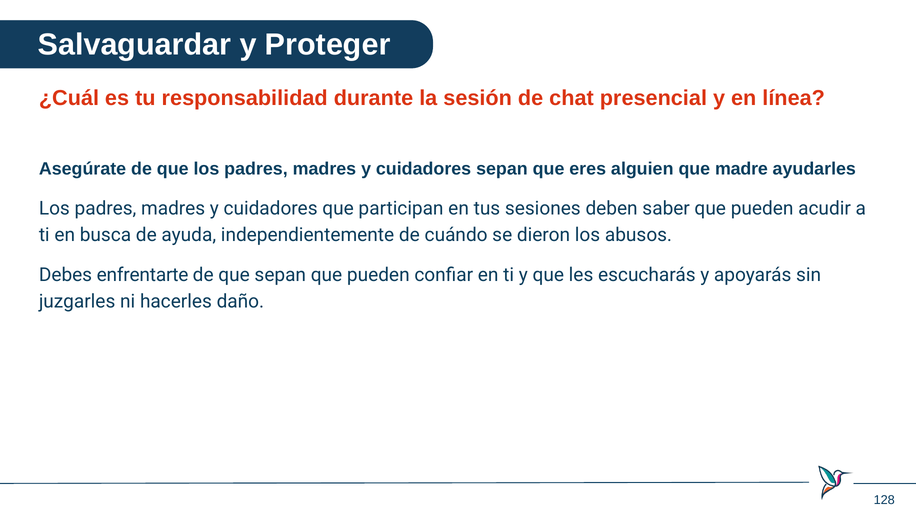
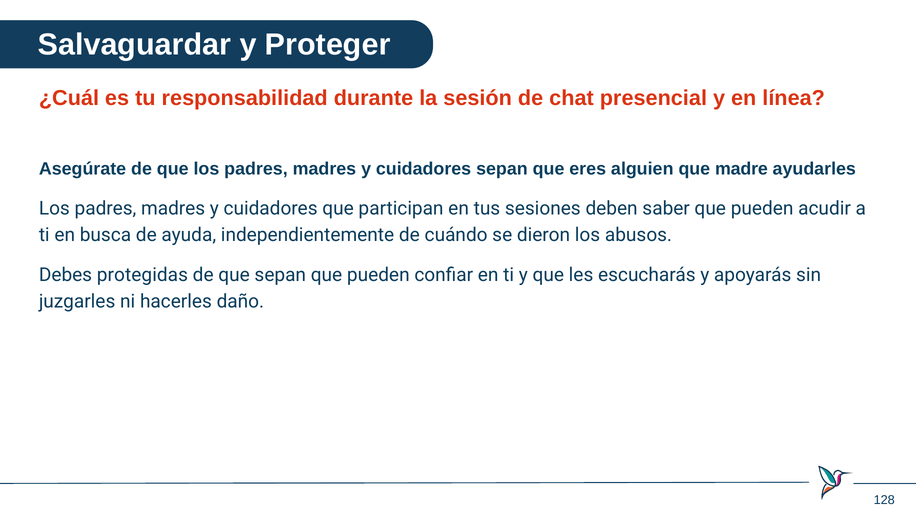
enfrentarte: enfrentarte -> protegidas
